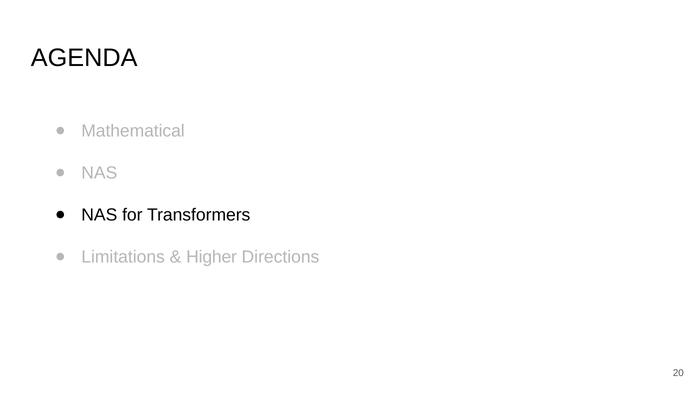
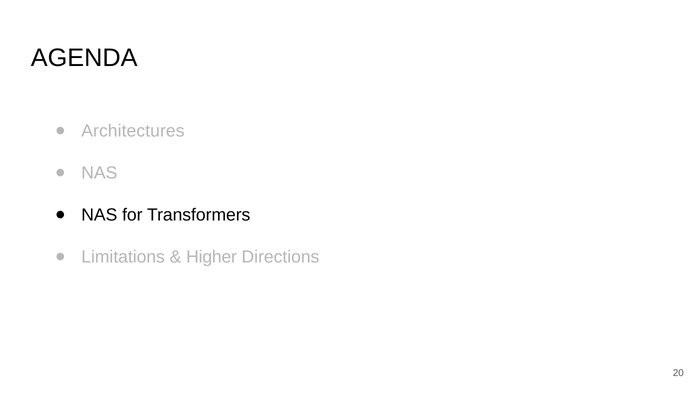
Mathematical: Mathematical -> Architectures
